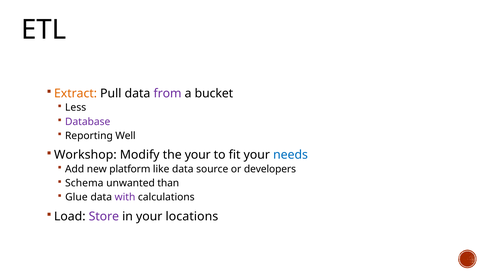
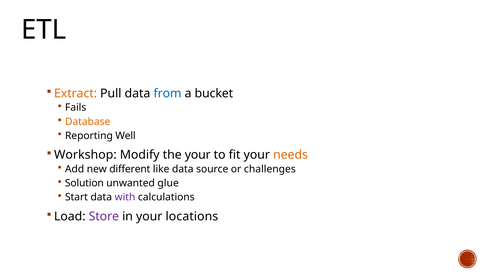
from colour: purple -> blue
Less: Less -> Fails
Database colour: purple -> orange
needs colour: blue -> orange
platform: platform -> different
developers: developers -> challenges
Schema: Schema -> Solution
than: than -> glue
Glue: Glue -> Start
